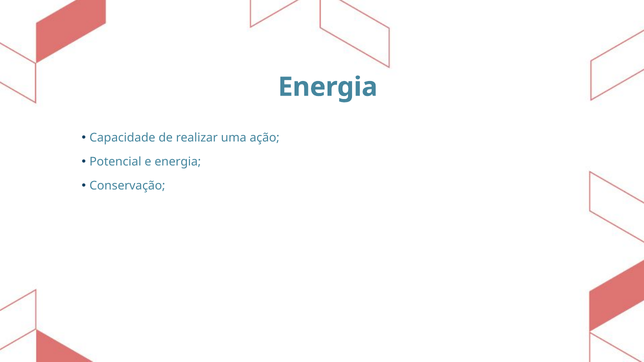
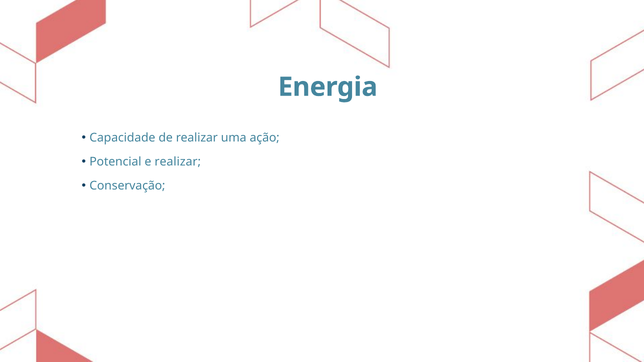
e energia: energia -> realizar
